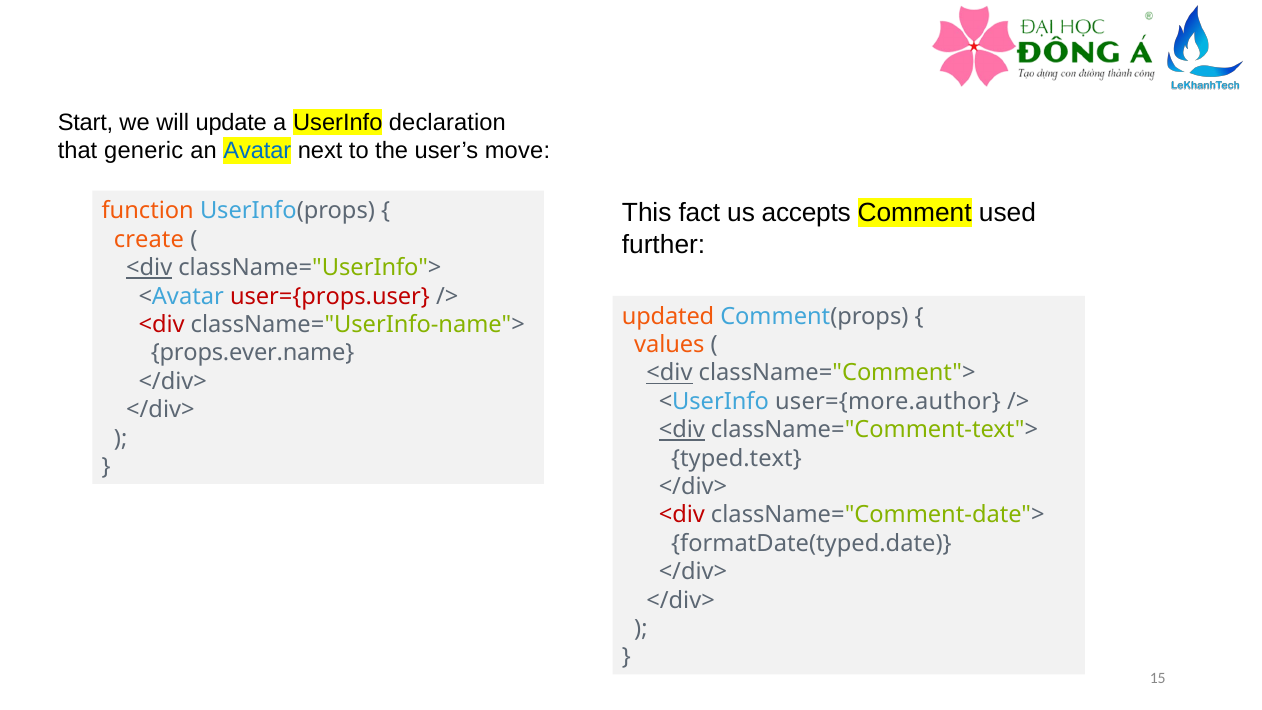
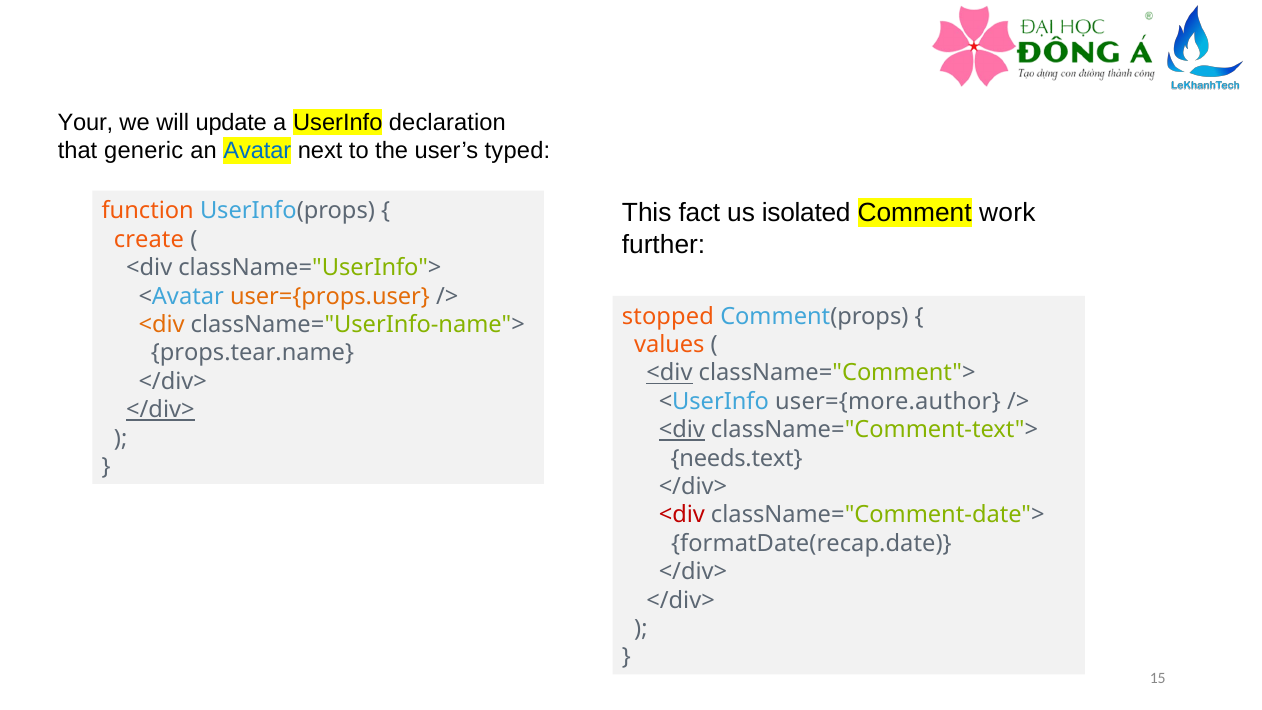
Start: Start -> Your
move: move -> typed
accepts: accepts -> isolated
used: used -> work
<div at (149, 268) underline: present -> none
user={props.user colour: red -> orange
updated: updated -> stopped
<div at (162, 325) colour: red -> orange
props.ever.name: props.ever.name -> props.tear.name
</div> at (160, 410) underline: none -> present
typed.text: typed.text -> needs.text
formatDate(typed.date: formatDate(typed.date -> formatDate(recap.date
